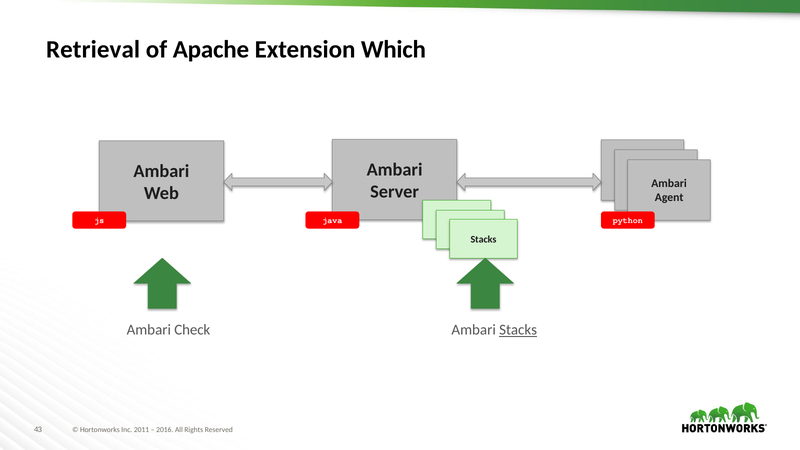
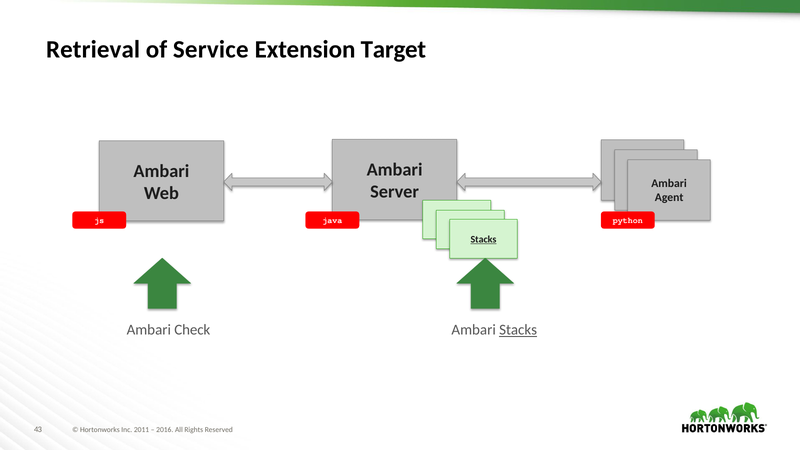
Apache: Apache -> Service
Which: Which -> Target
Stacks at (483, 239) underline: none -> present
